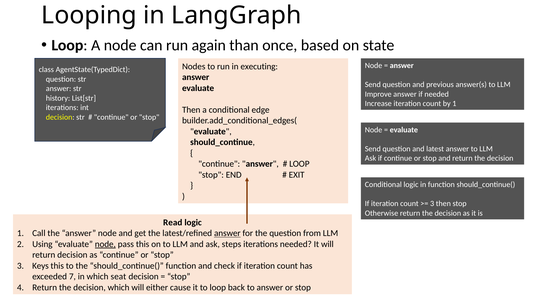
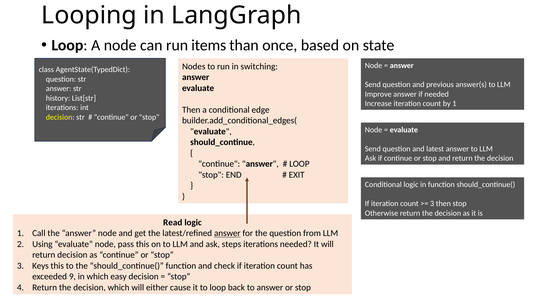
again: again -> items
executing: executing -> switching
node at (105, 244) underline: present -> none
7: 7 -> 9
seat: seat -> easy
